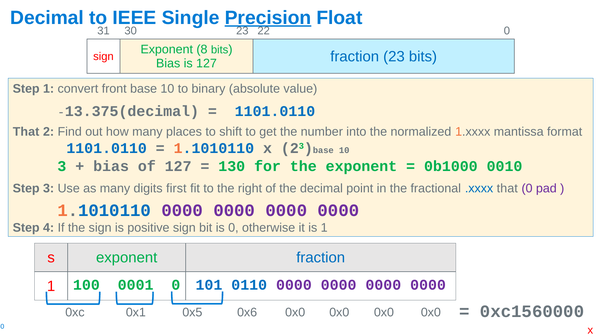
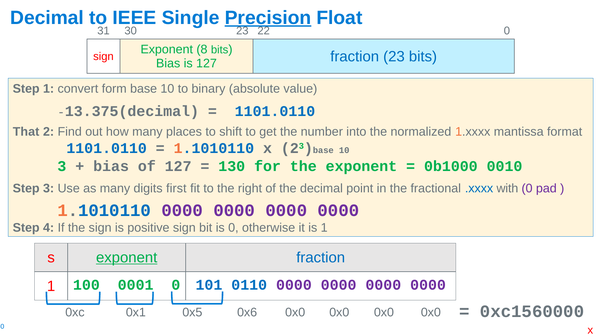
front: front -> form
.xxxx that: that -> with
exponent at (127, 258) underline: none -> present
